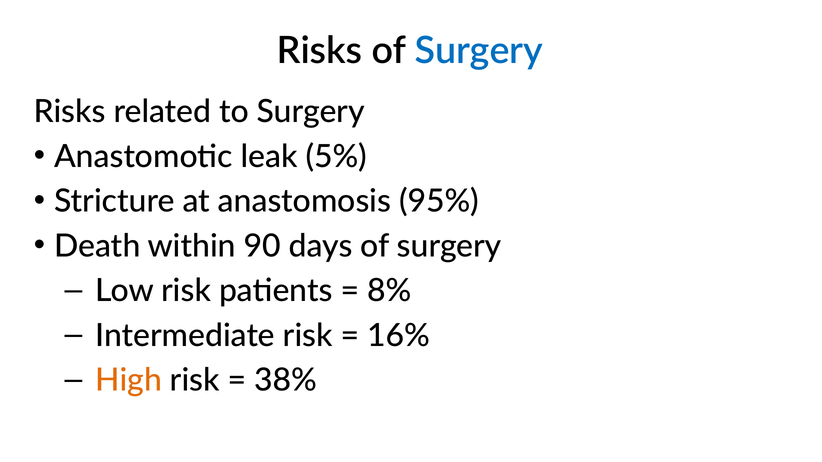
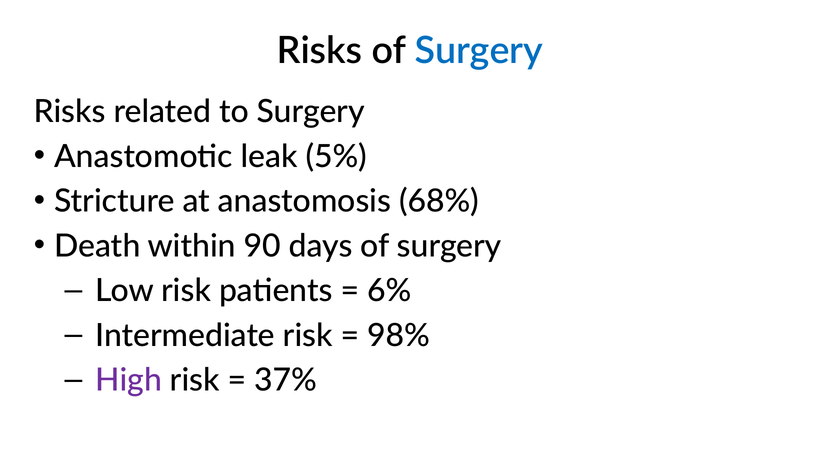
95%: 95% -> 68%
8%: 8% -> 6%
16%: 16% -> 98%
High colour: orange -> purple
38%: 38% -> 37%
